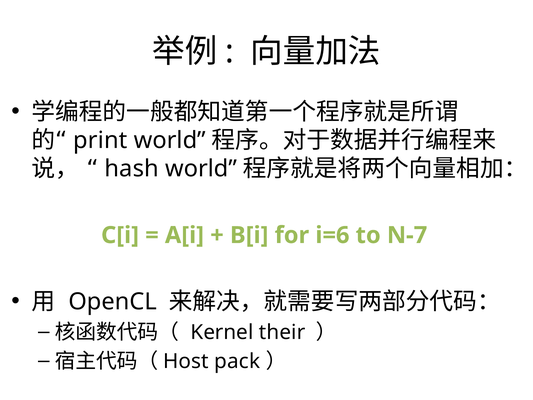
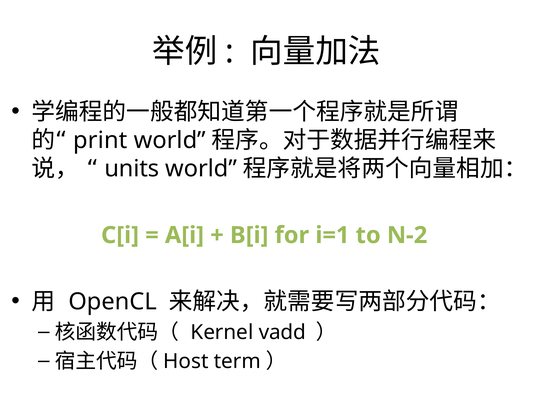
hash: hash -> units
i=6: i=6 -> i=1
N-7: N-7 -> N-2
their: their -> vadd
pack: pack -> term
